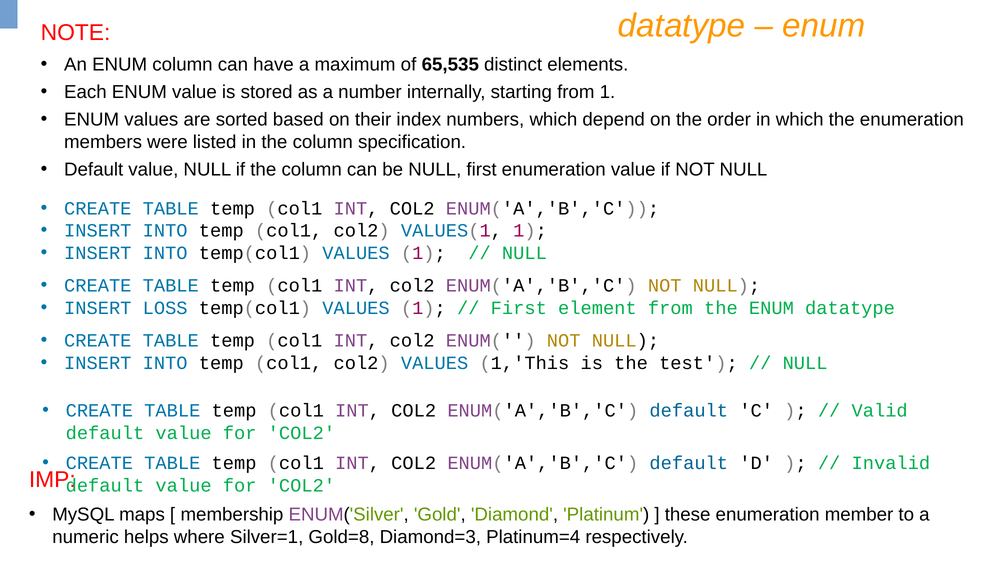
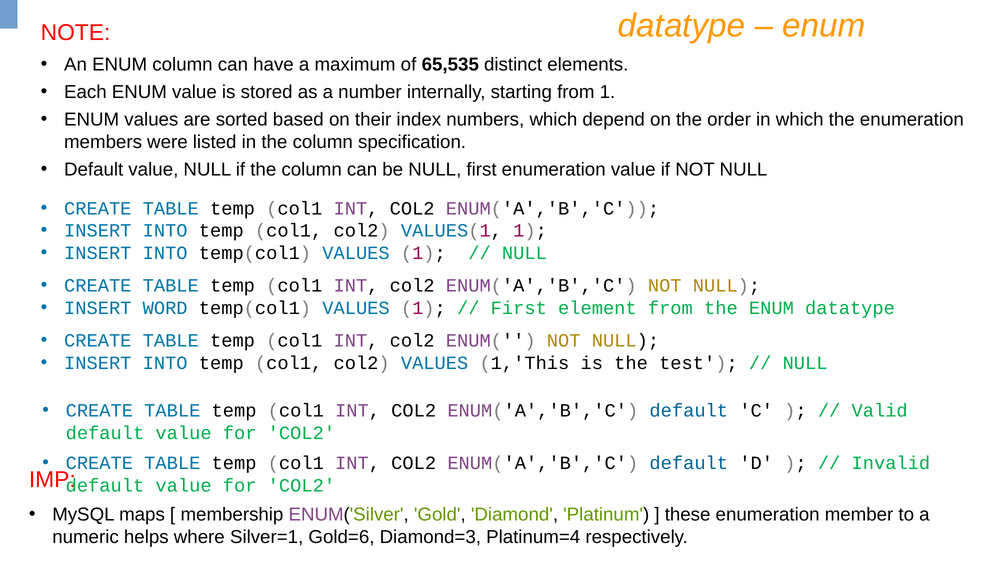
LOSS: LOSS -> WORD
Gold=8: Gold=8 -> Gold=6
